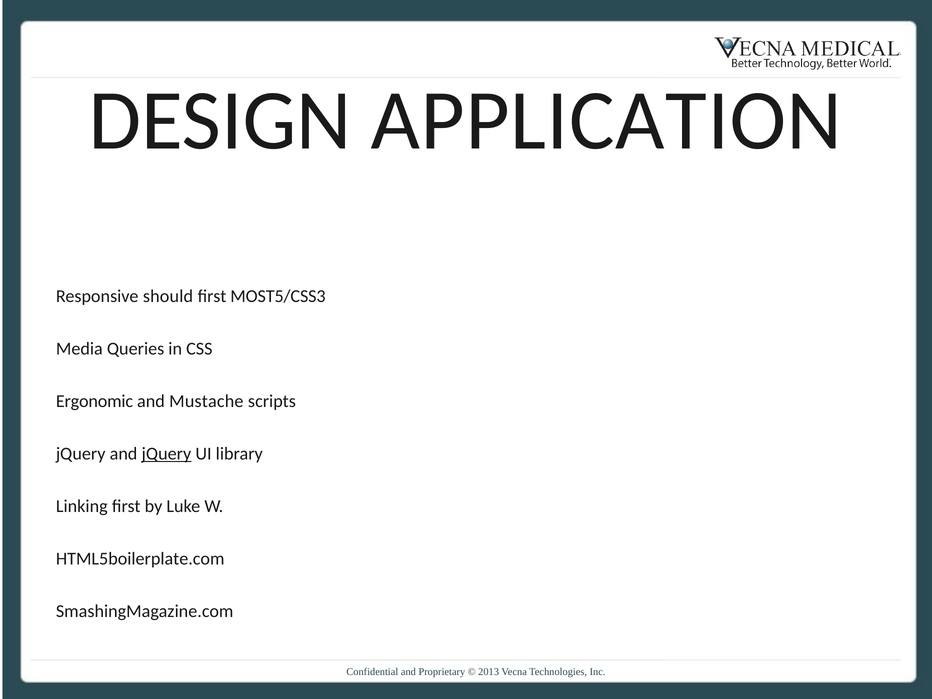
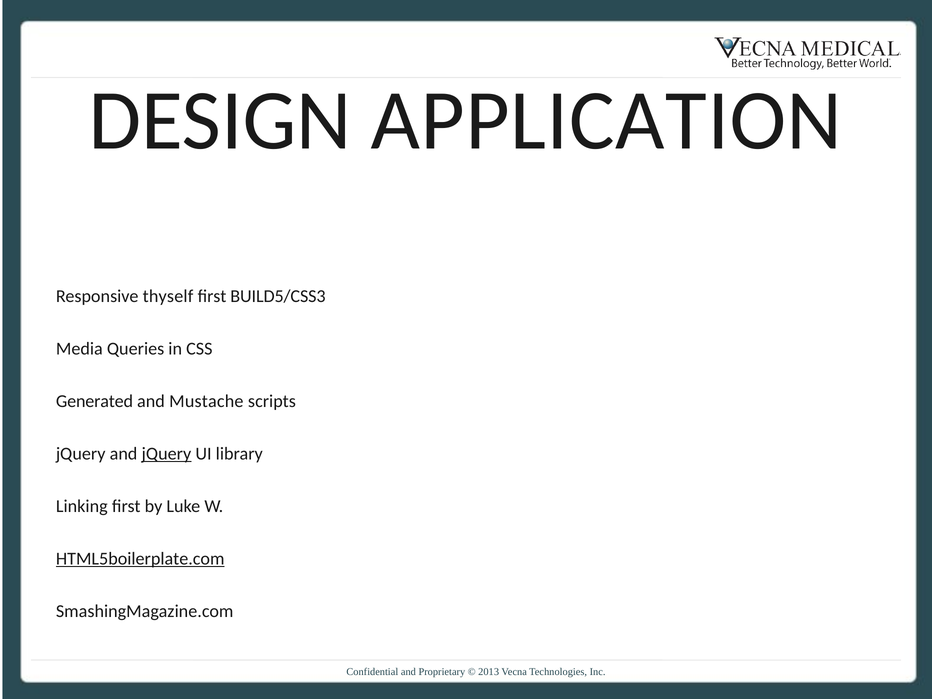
should: should -> thyself
MOST5/CSS3: MOST5/CSS3 -> BUILD5/CSS3
Ergonomic: Ergonomic -> Generated
HTML5boilerplate.com underline: none -> present
